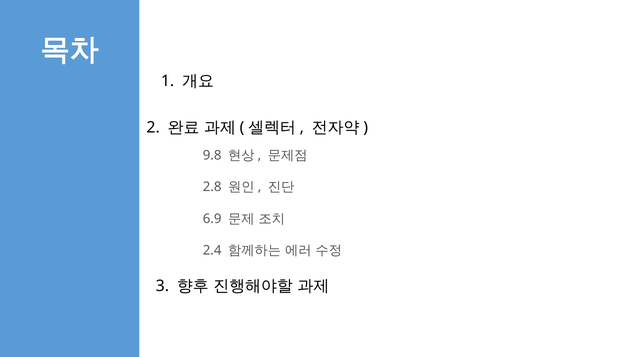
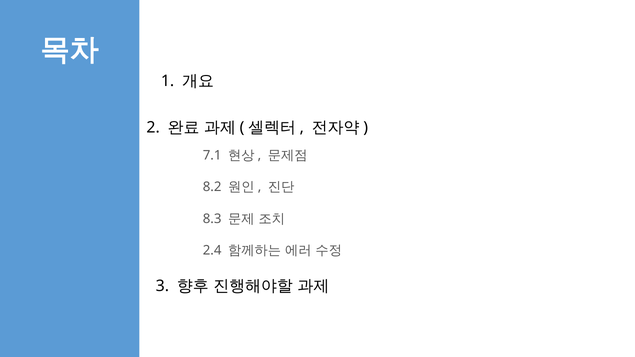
9.8: 9.8 -> 7.1
2.8: 2.8 -> 8.2
6.9: 6.9 -> 8.3
